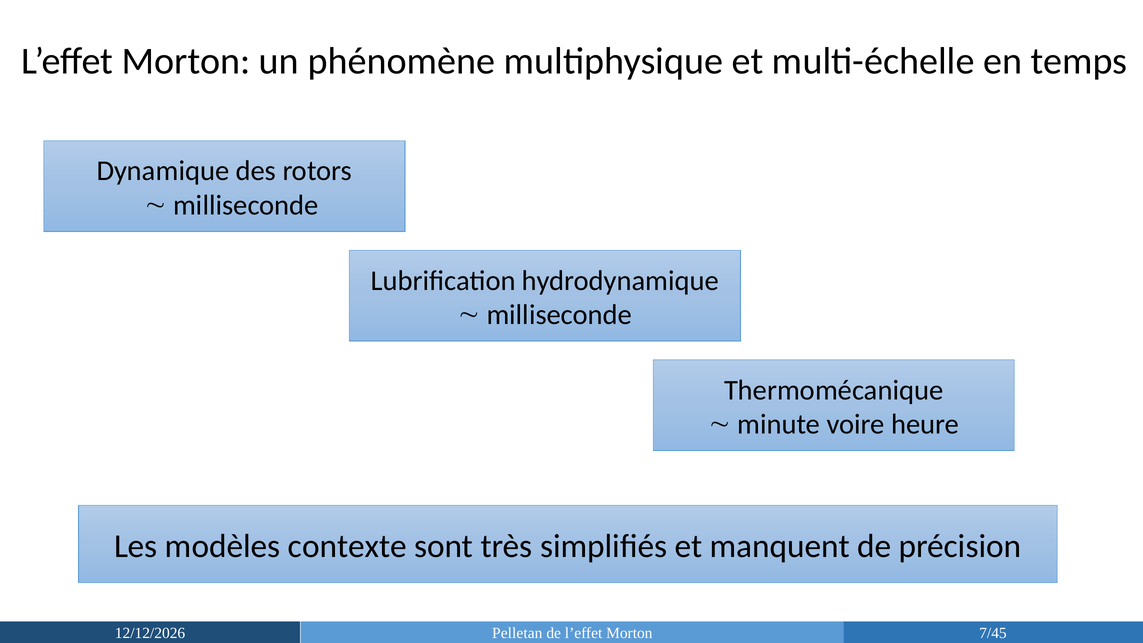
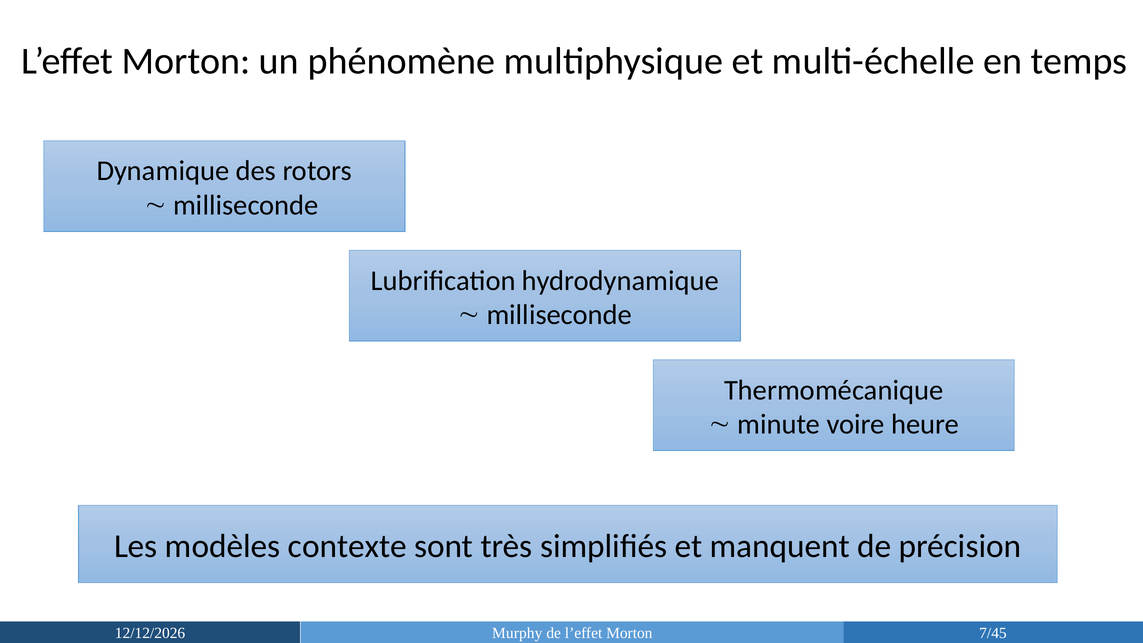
Pelletan: Pelletan -> Murphy
